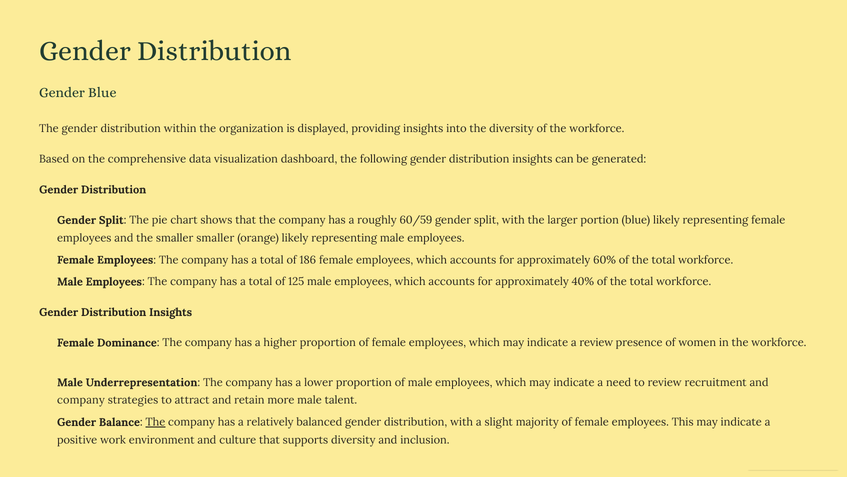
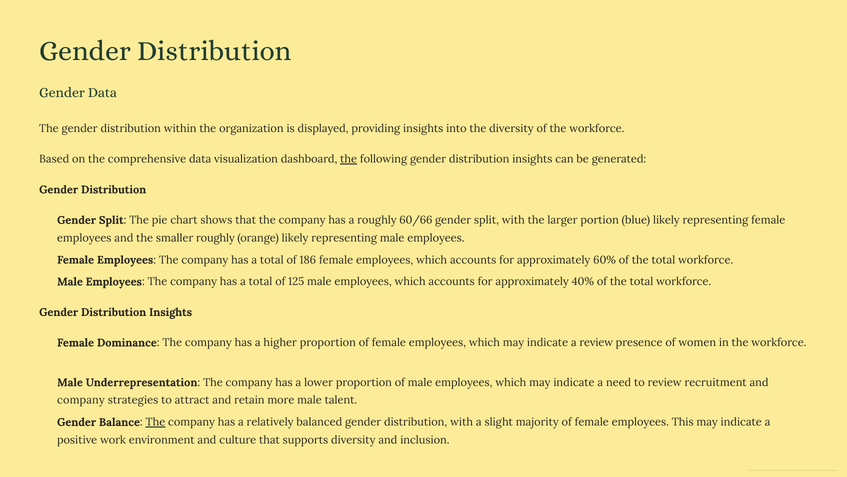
Gender Blue: Blue -> Data
the at (349, 159) underline: none -> present
60/59: 60/59 -> 60/66
smaller smaller: smaller -> roughly
